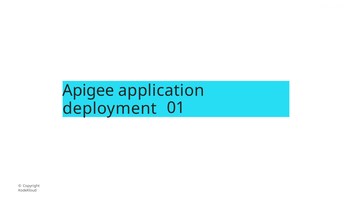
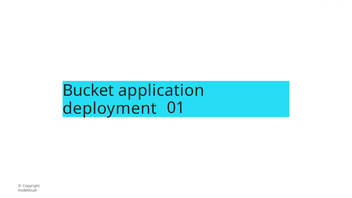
Apigee: Apigee -> Bucket
